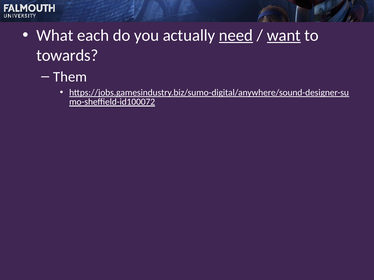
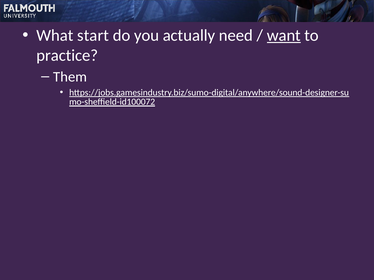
each: each -> start
need underline: present -> none
towards: towards -> practice
